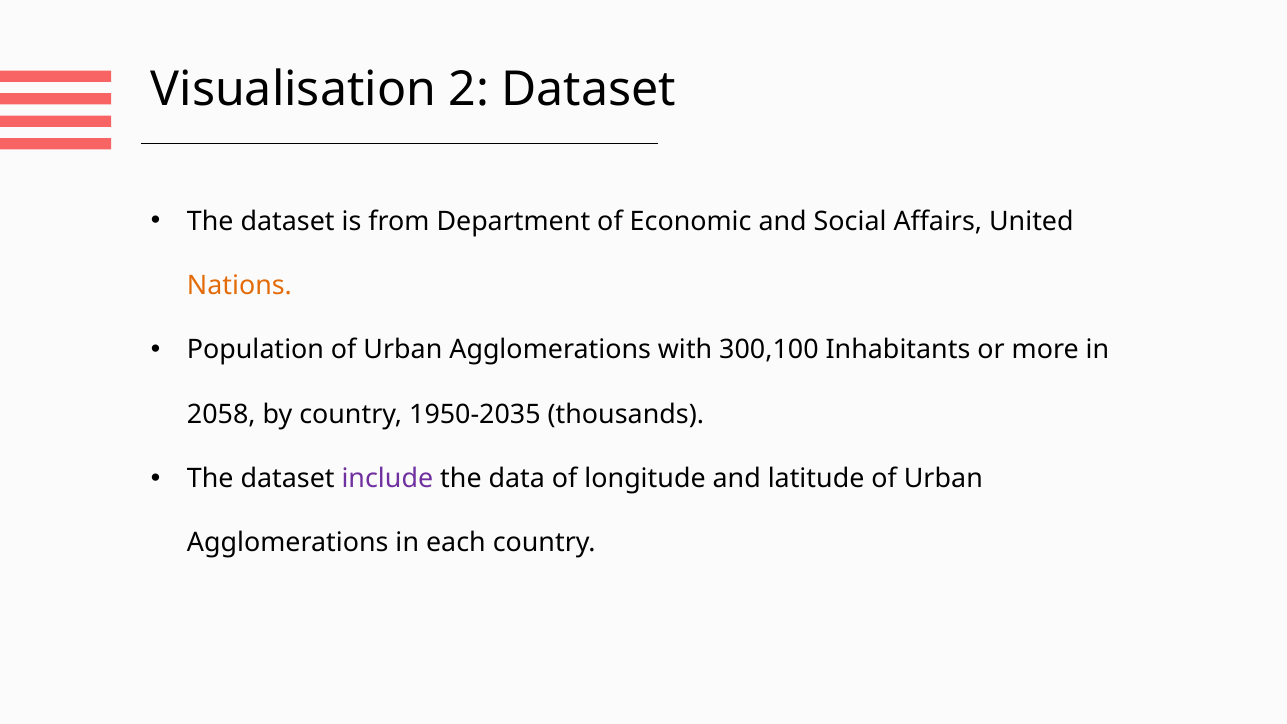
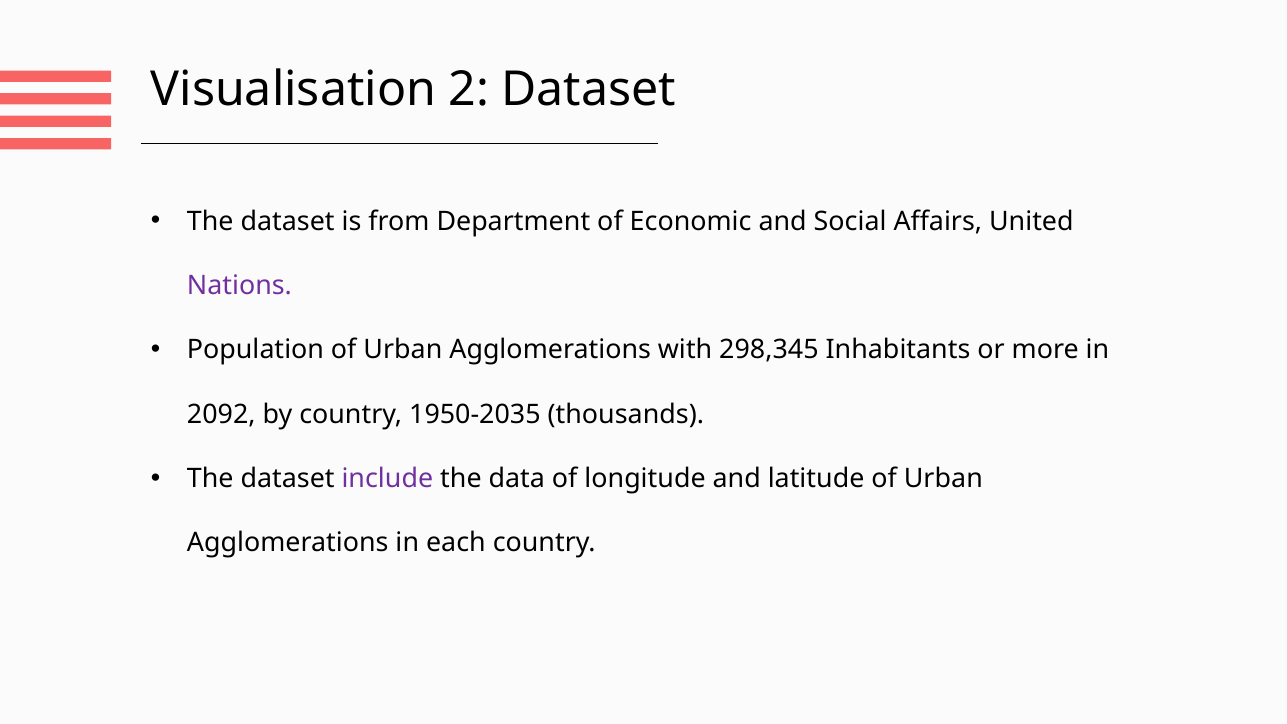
Nations colour: orange -> purple
300,100: 300,100 -> 298,345
2058: 2058 -> 2092
